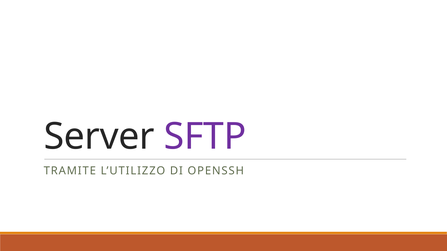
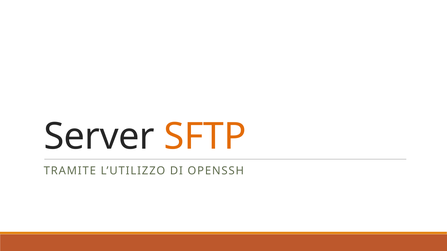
SFTP colour: purple -> orange
